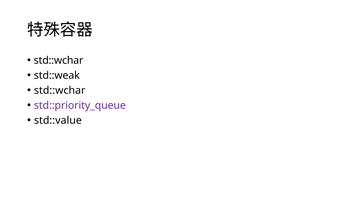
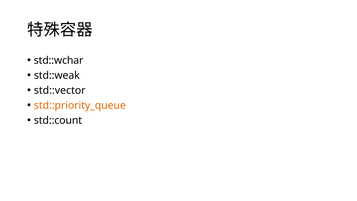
std::wchar at (60, 90): std::wchar -> std::vector
std::priority_queue colour: purple -> orange
std::value: std::value -> std::count
